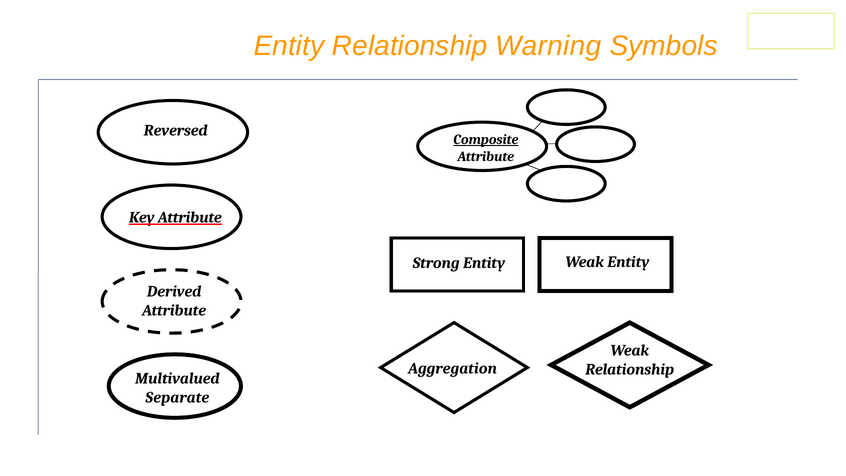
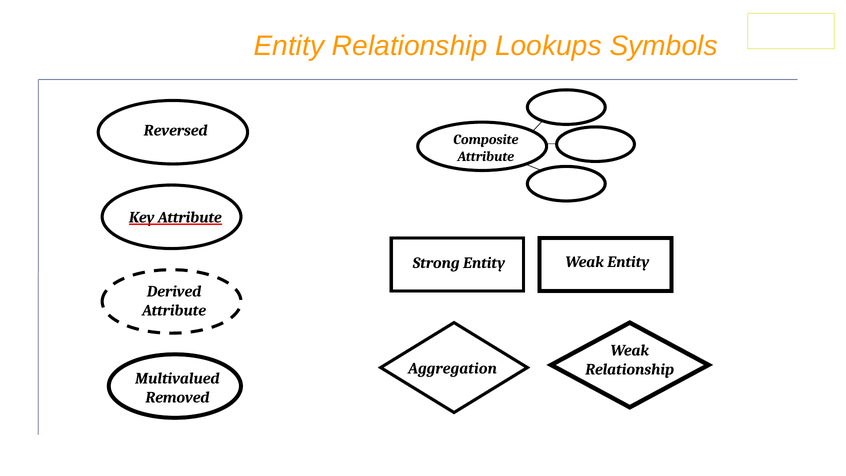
Warning: Warning -> Lookups
Composite underline: present -> none
Separate: Separate -> Removed
